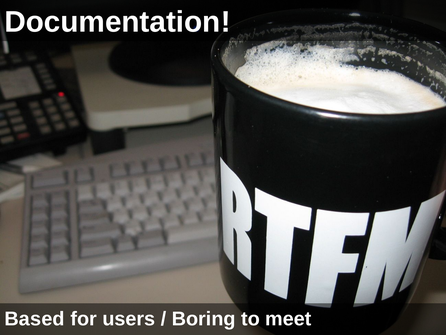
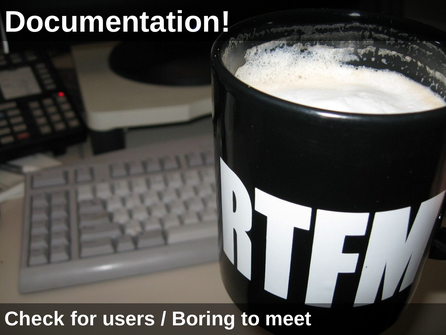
Based: Based -> Check
